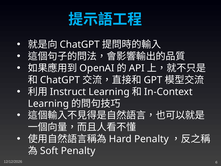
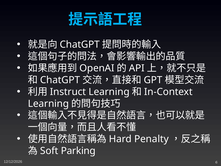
Penalty at (78, 151): Penalty -> Parking
